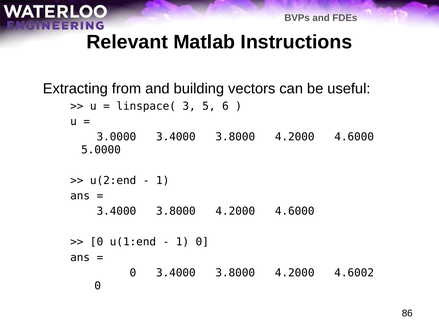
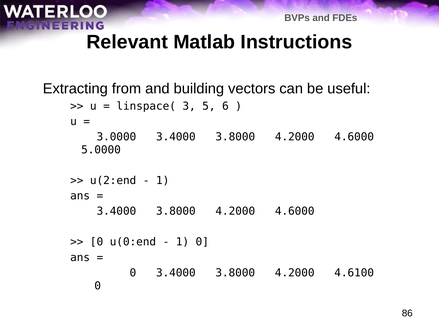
u(1:end: u(1:end -> u(0:end
4.6002: 4.6002 -> 4.6100
